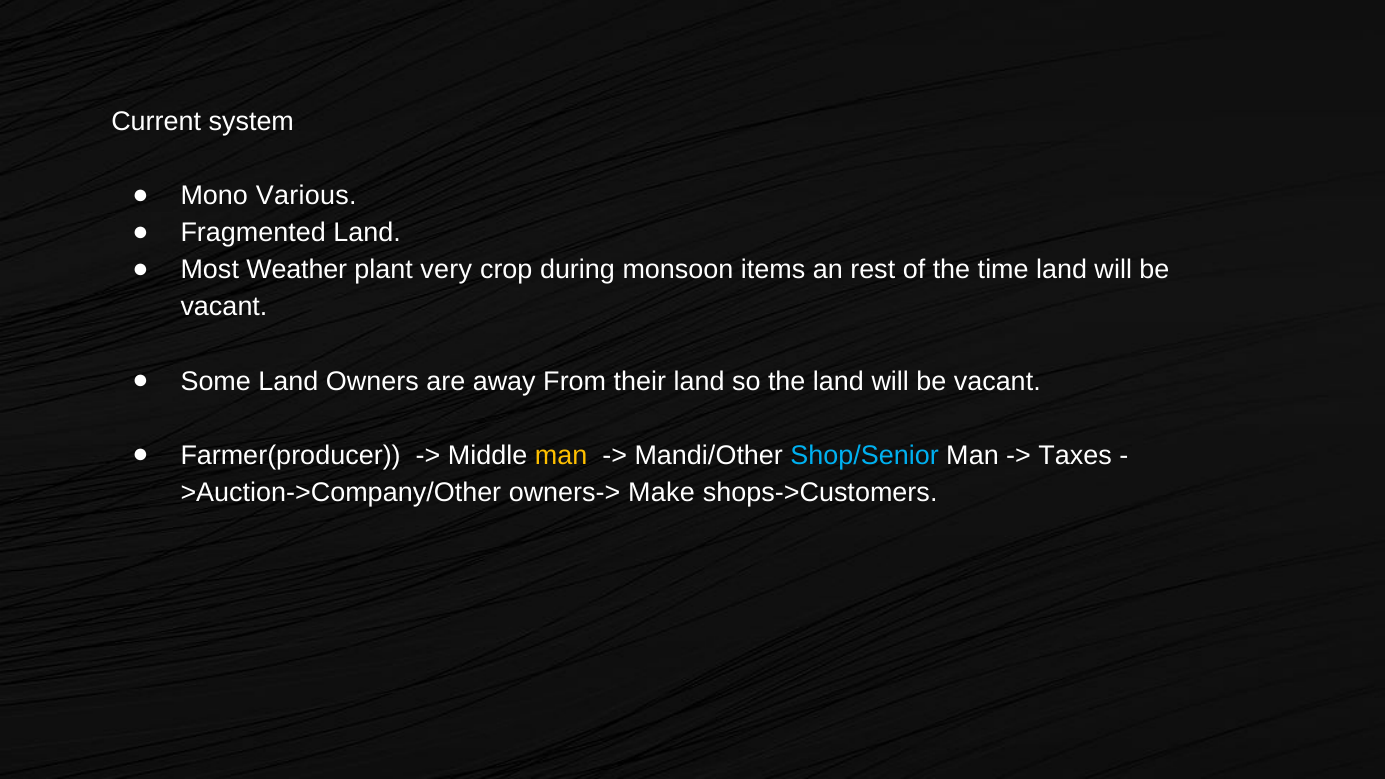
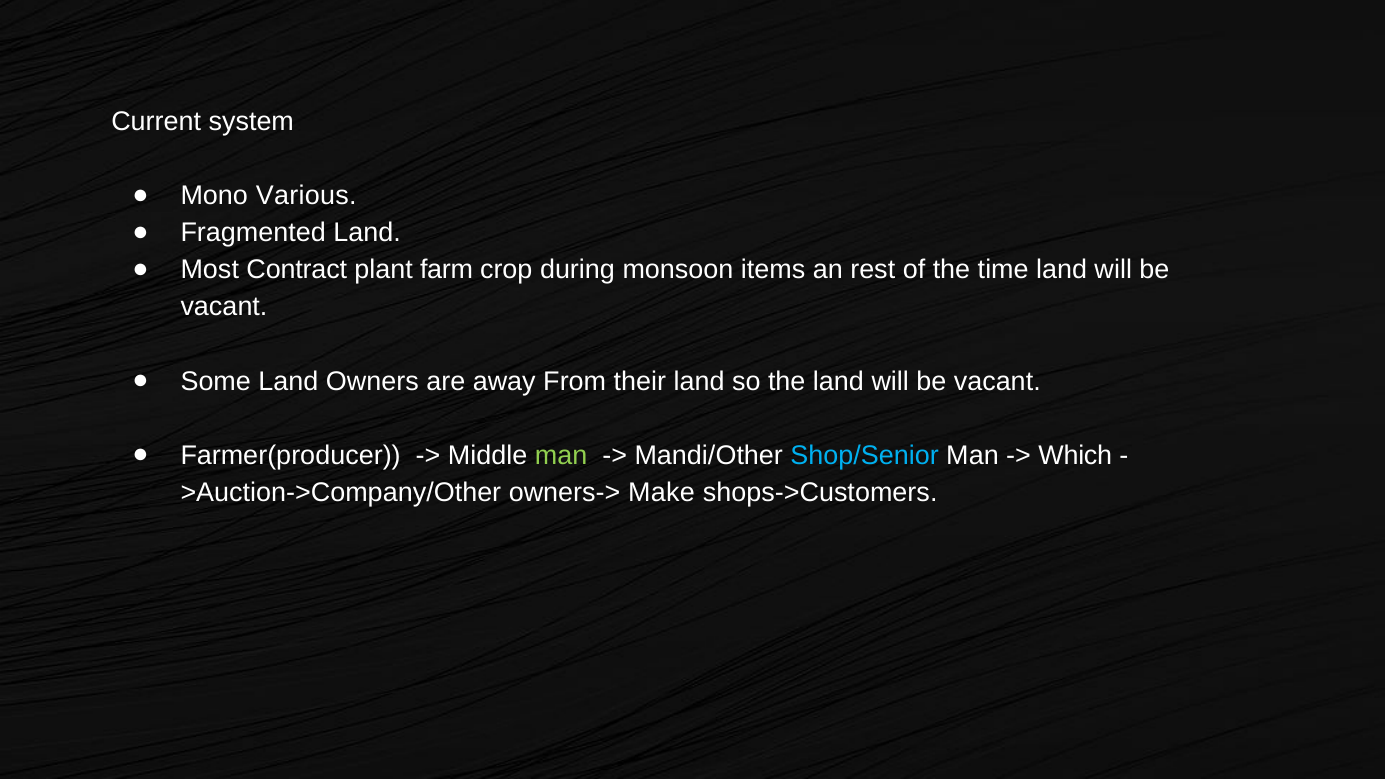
Weather: Weather -> Contract
very: very -> farm
man at (561, 456) colour: yellow -> light green
Taxes: Taxes -> Which
